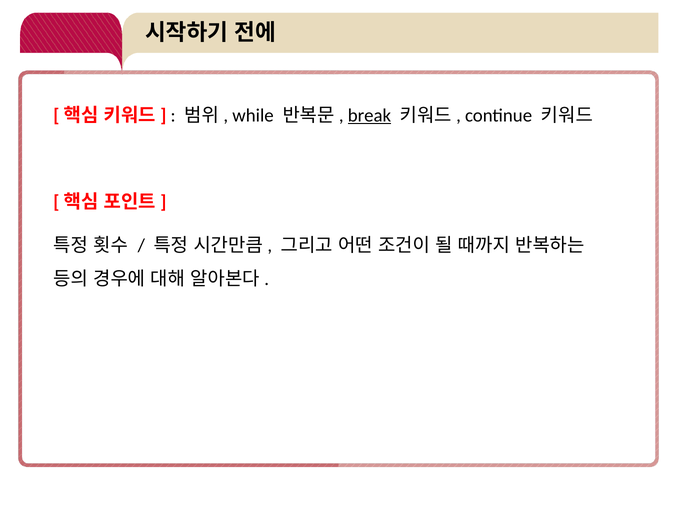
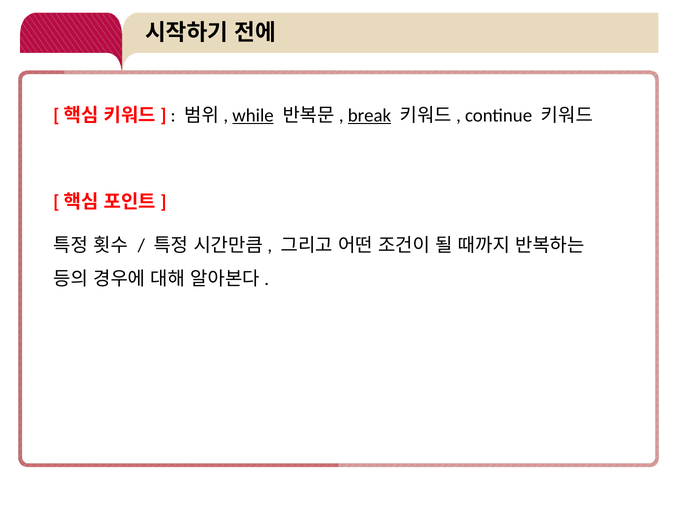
while underline: none -> present
